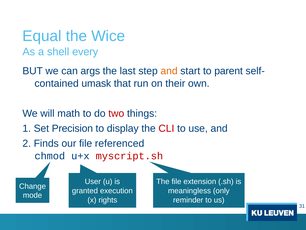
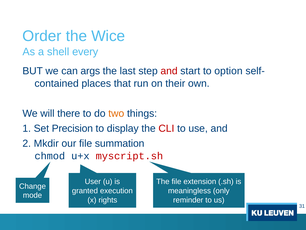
Equal: Equal -> Order
and at (169, 71) colour: orange -> red
parent: parent -> option
umask: umask -> places
math: math -> there
two colour: red -> orange
Finds: Finds -> Mkdir
referenced: referenced -> summation
